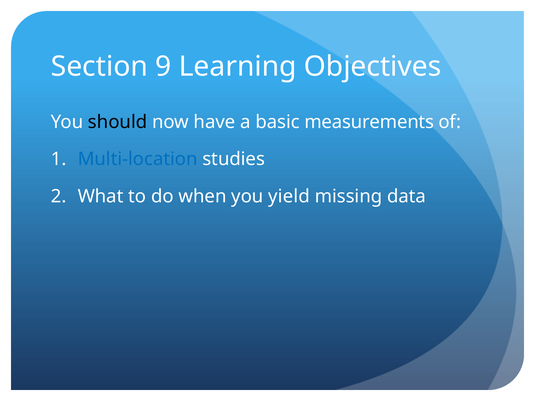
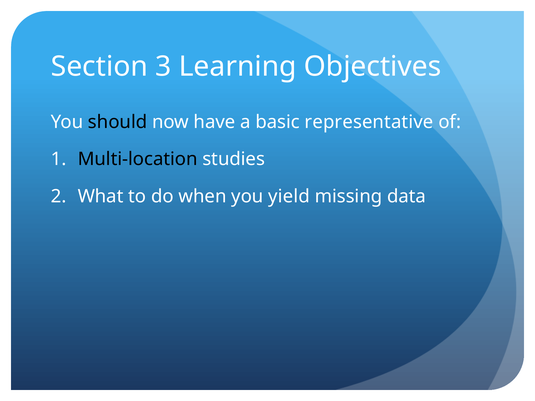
9: 9 -> 3
measurements: measurements -> representative
Multi-location colour: blue -> black
